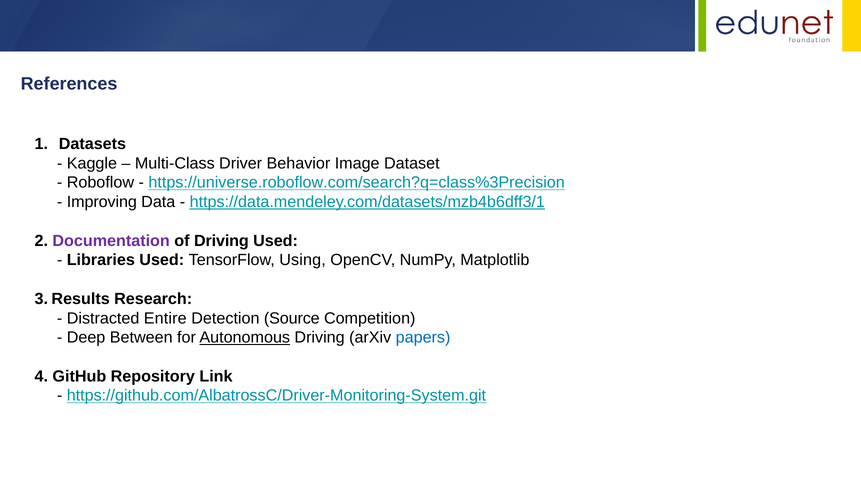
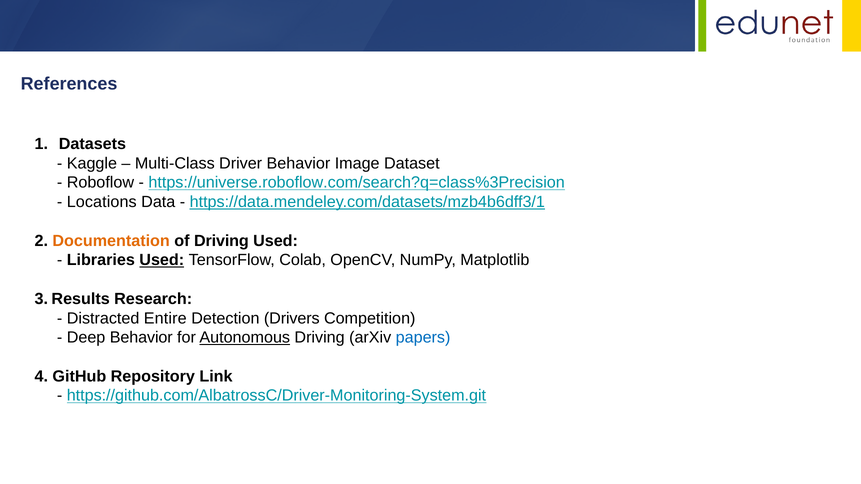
Improving: Improving -> Locations
Documentation colour: purple -> orange
Used at (162, 260) underline: none -> present
Using: Using -> Colab
Source: Source -> Drivers
Deep Between: Between -> Behavior
